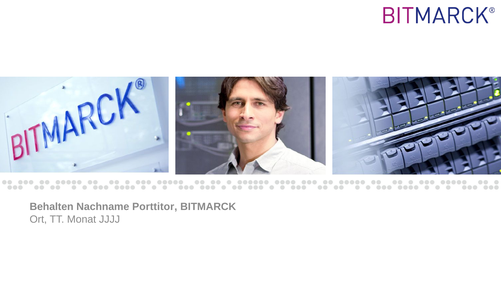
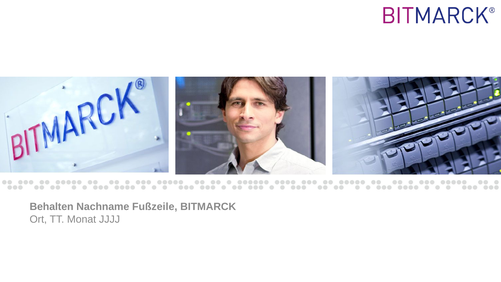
Porttitor: Porttitor -> Fußzeile
